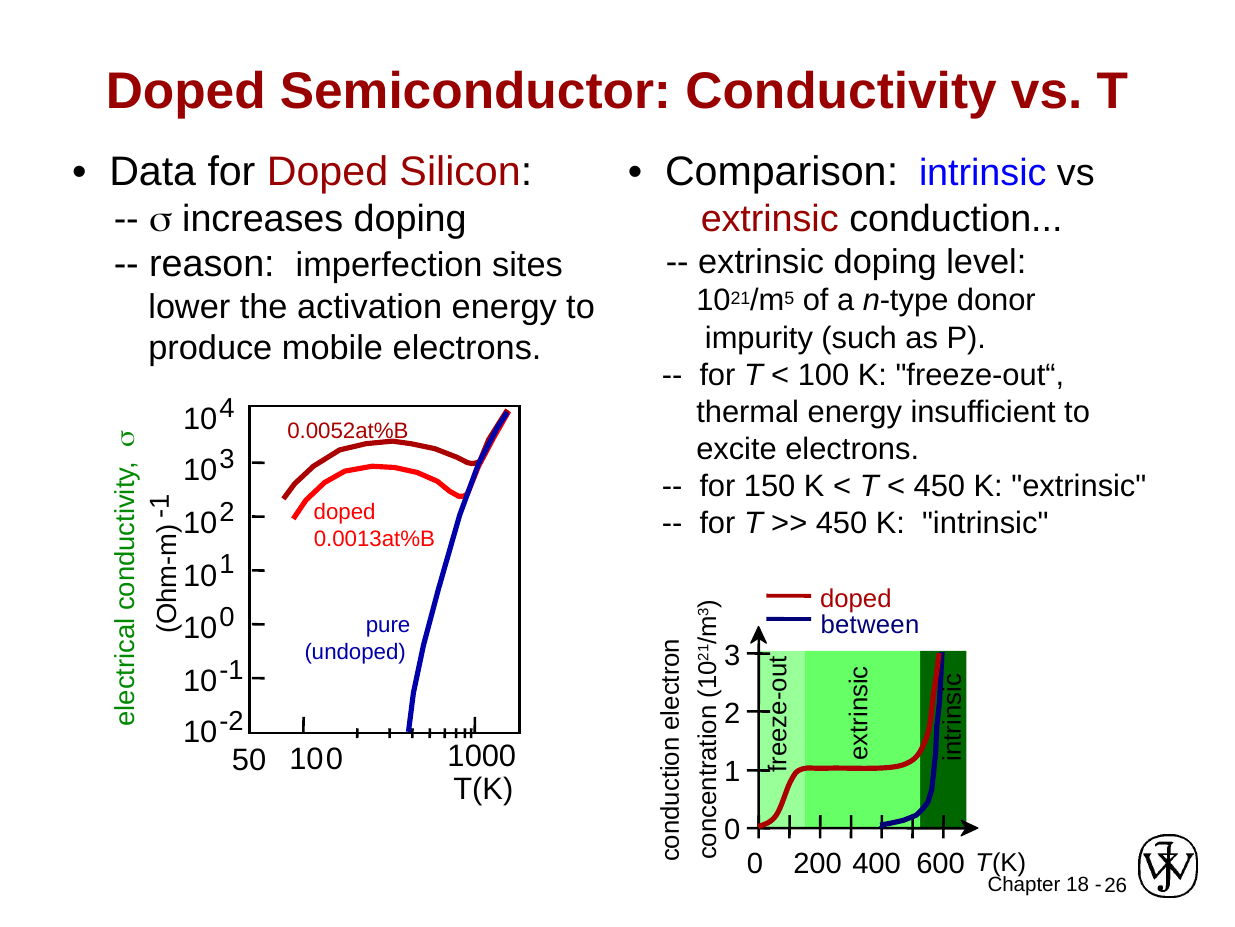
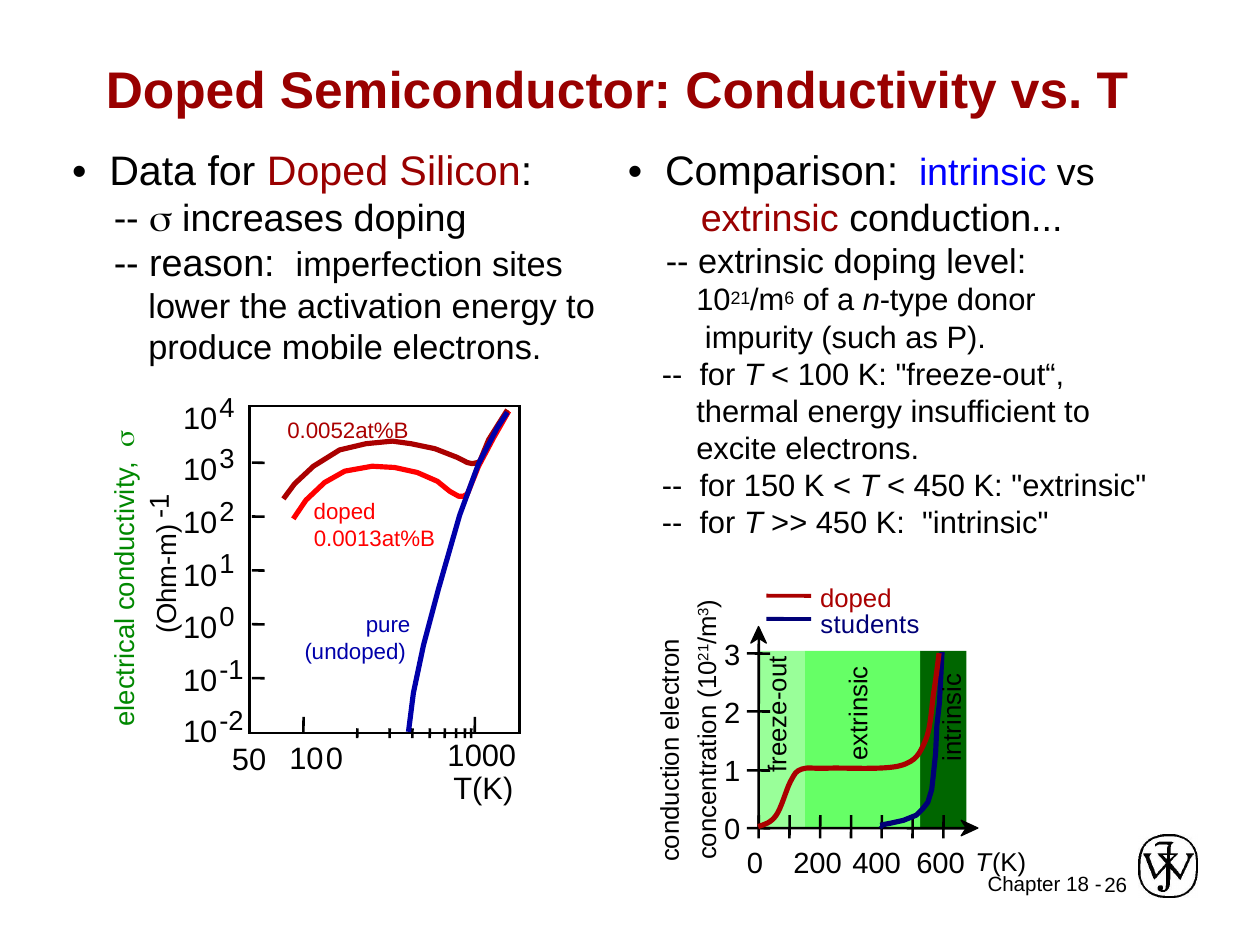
5: 5 -> 6
between: between -> students
